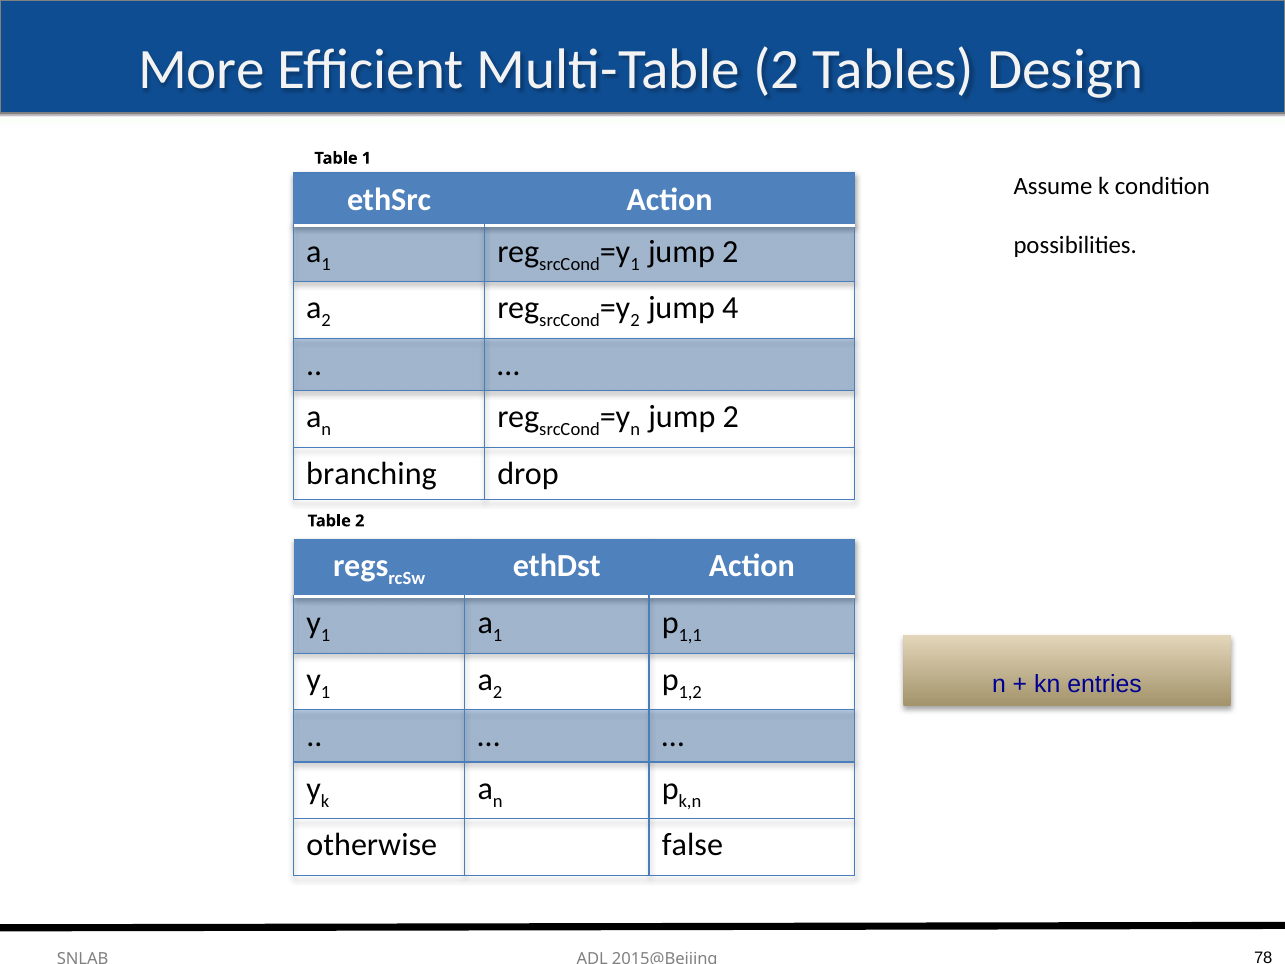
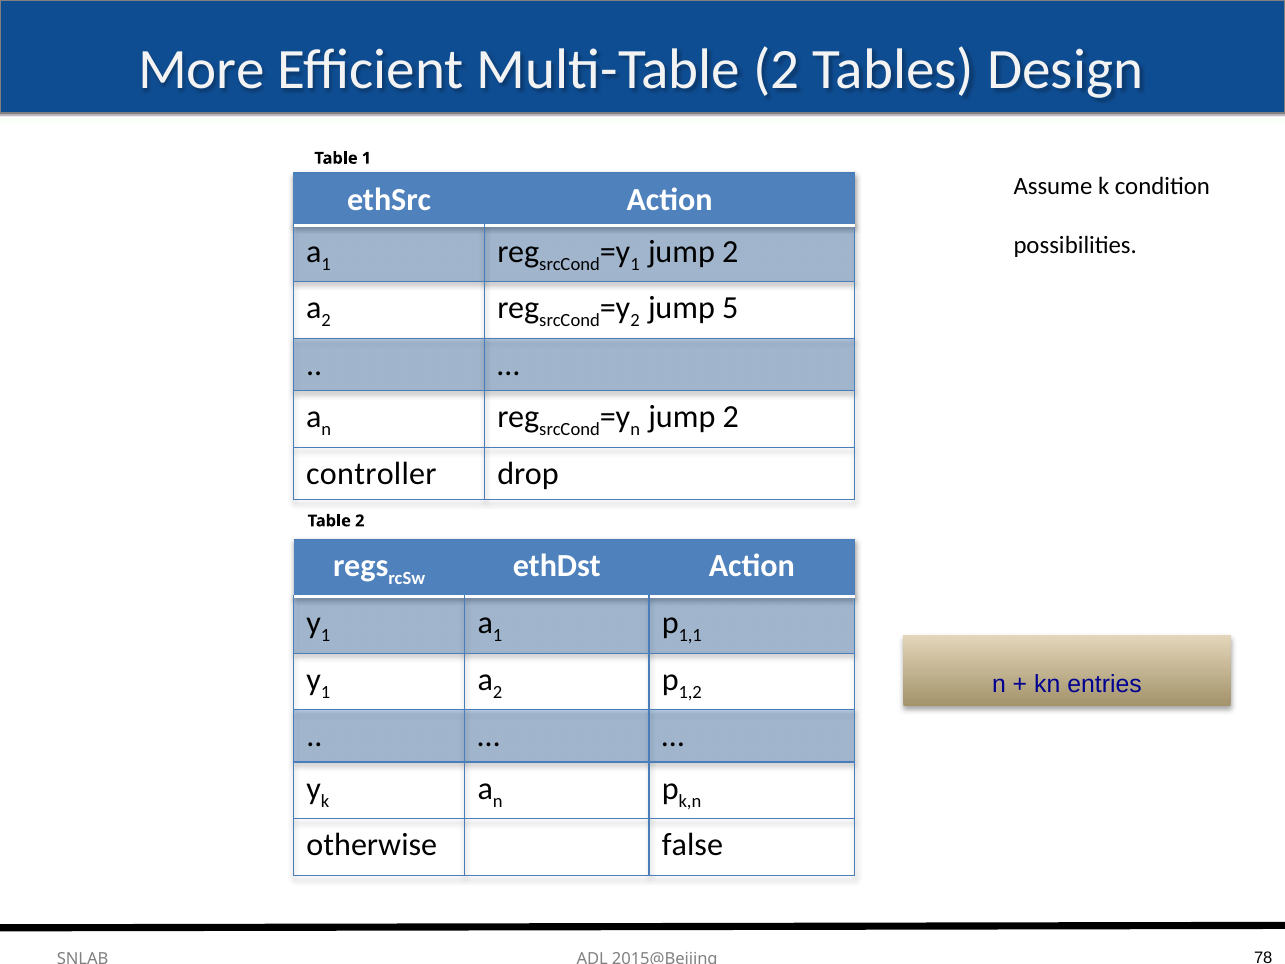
4: 4 -> 5
branching: branching -> controller
